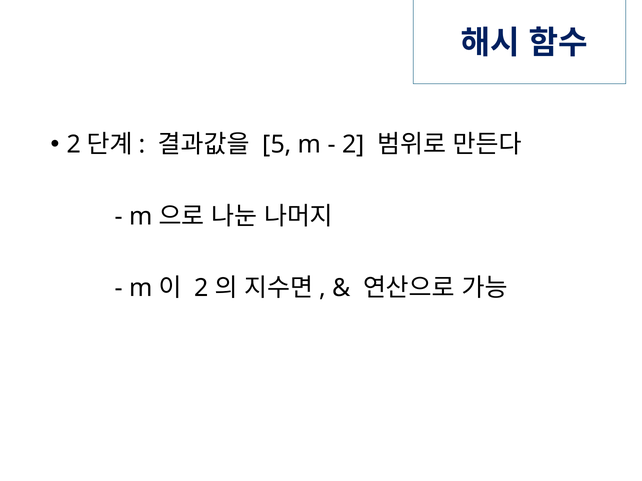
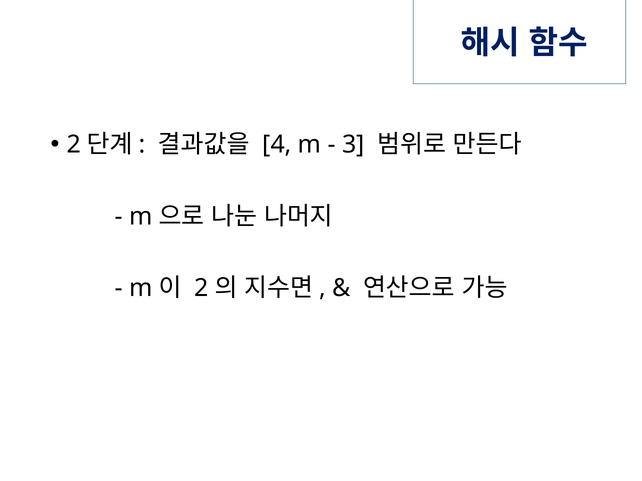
5: 5 -> 4
2 at (353, 145): 2 -> 3
